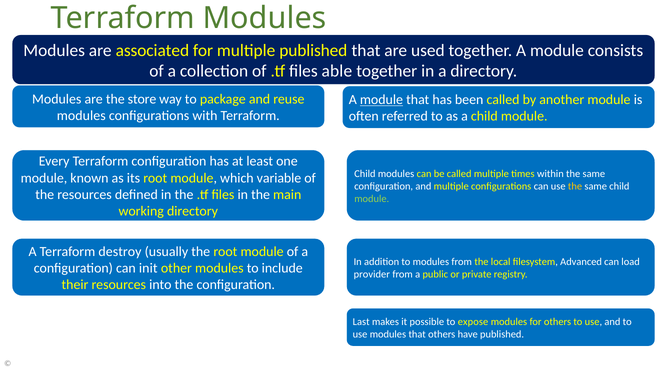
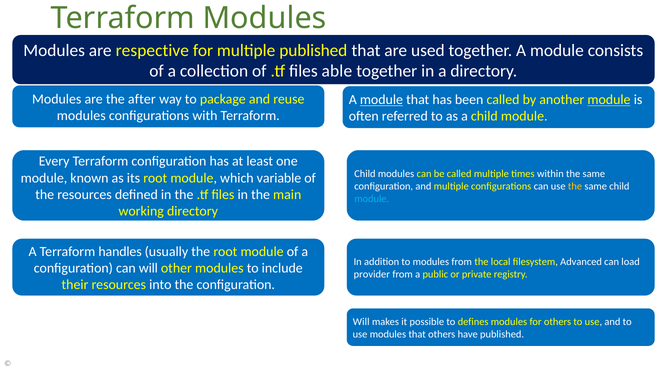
associated: associated -> respective
store: store -> after
module at (609, 100) underline: none -> present
module at (372, 199) colour: light green -> light blue
destroy: destroy -> handles
can init: init -> will
Last at (361, 322): Last -> Will
expose: expose -> defines
